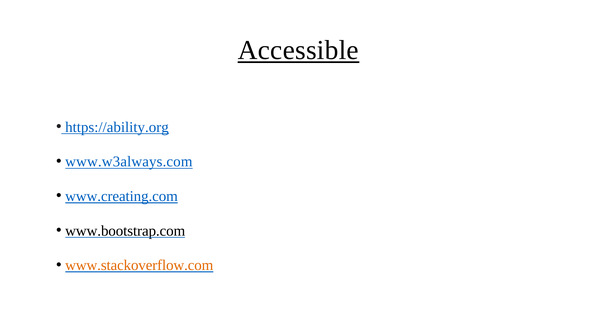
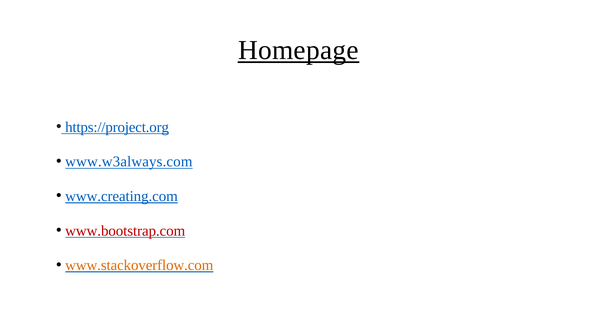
Accessible: Accessible -> Homepage
https://ability.org: https://ability.org -> https://project.org
www.bootstrap.com colour: black -> red
